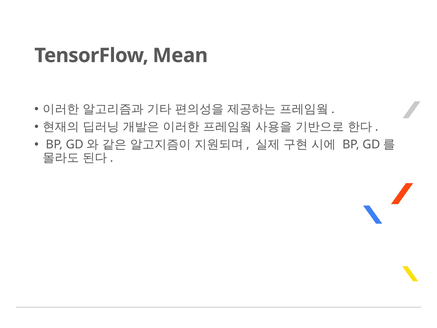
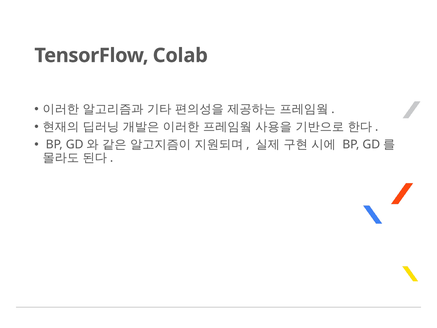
Mean: Mean -> Colab
